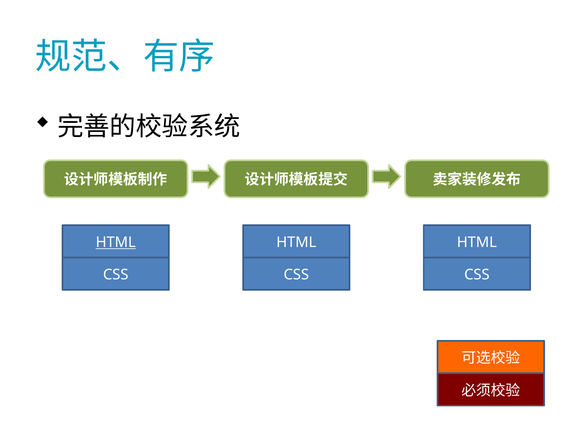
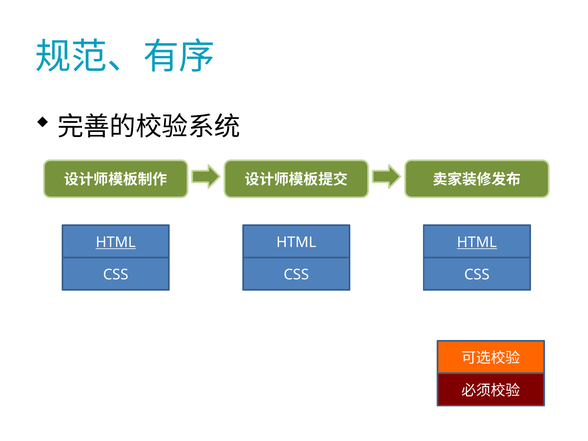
HTML at (477, 242) underline: none -> present
